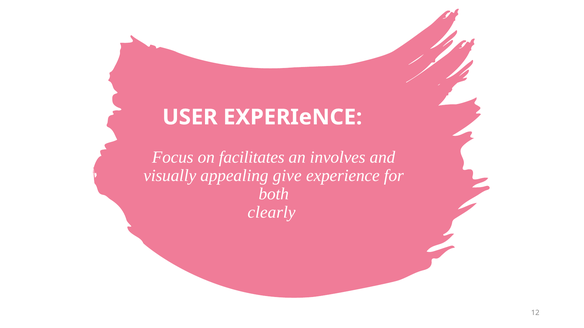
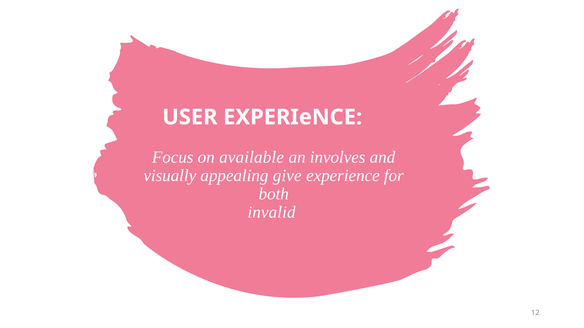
facilitates: facilitates -> available
clearly: clearly -> invalid
